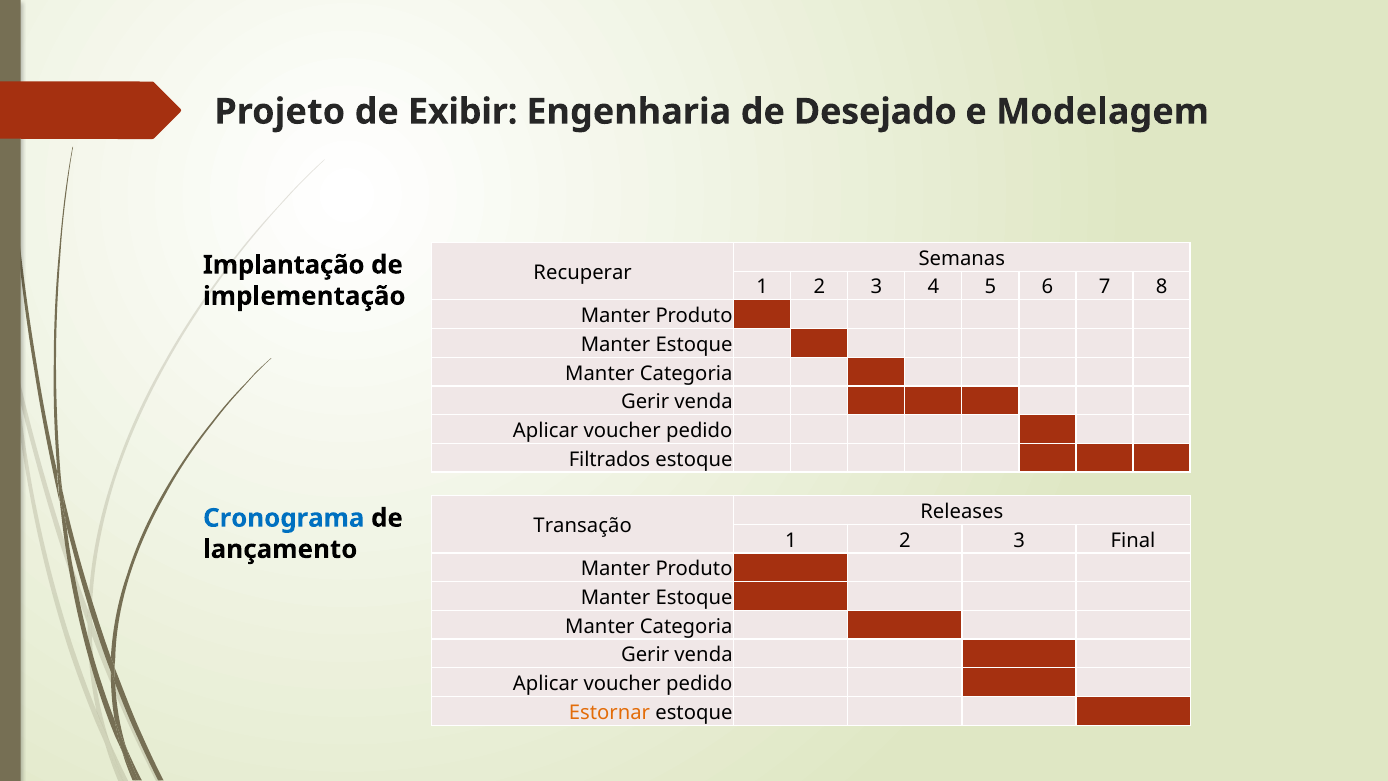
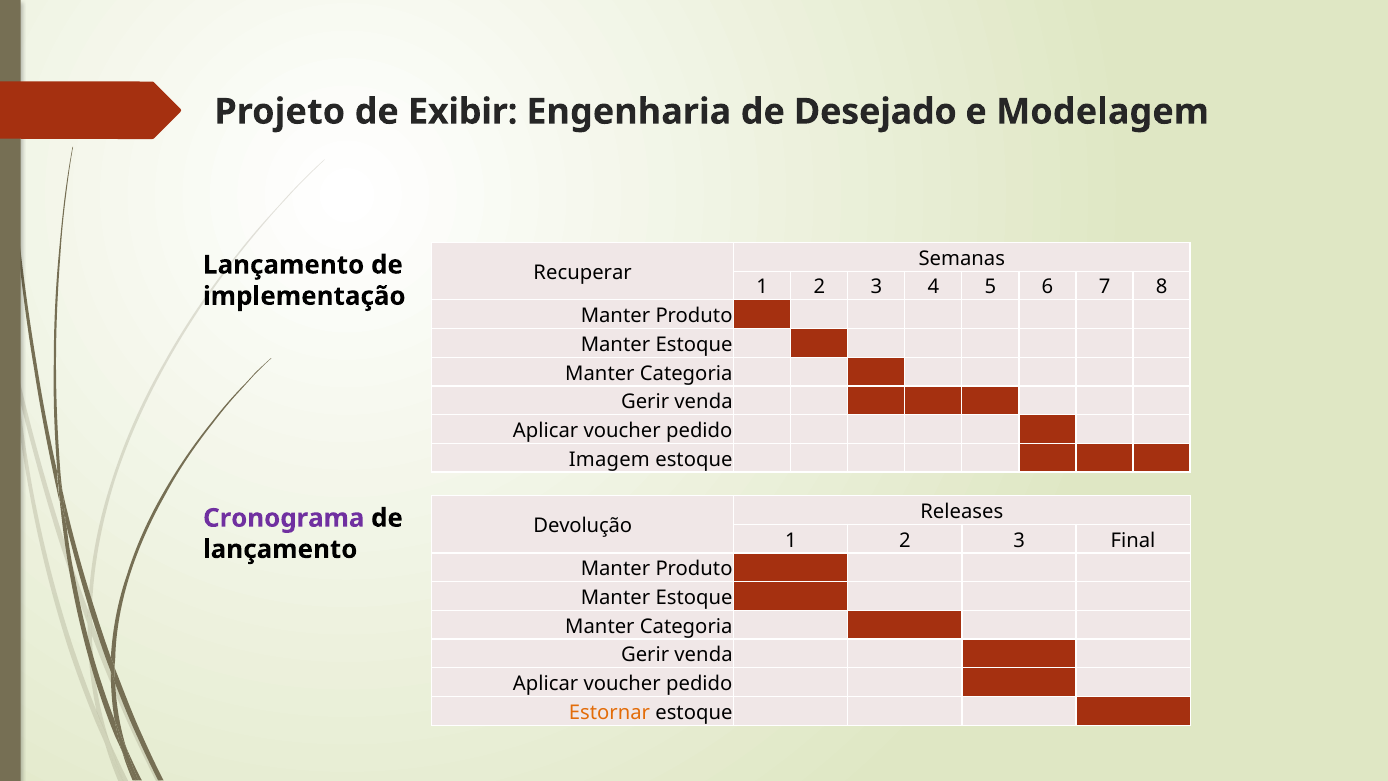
Implantação at (284, 265): Implantação -> Lançamento
Filtrados: Filtrados -> Imagem
Cronograma colour: blue -> purple
Transação: Transação -> Devolução
